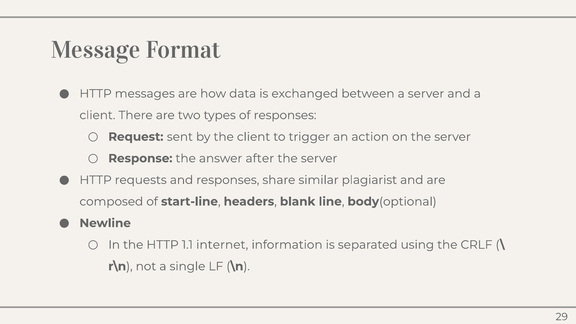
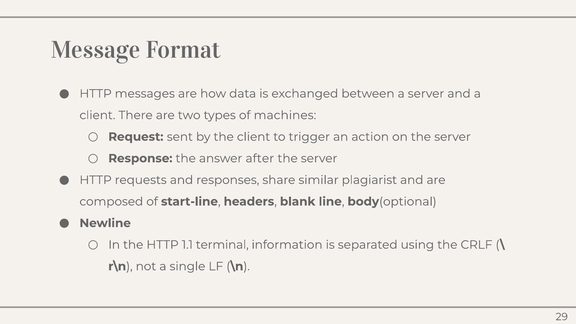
of responses: responses -> machines
internet: internet -> terminal
